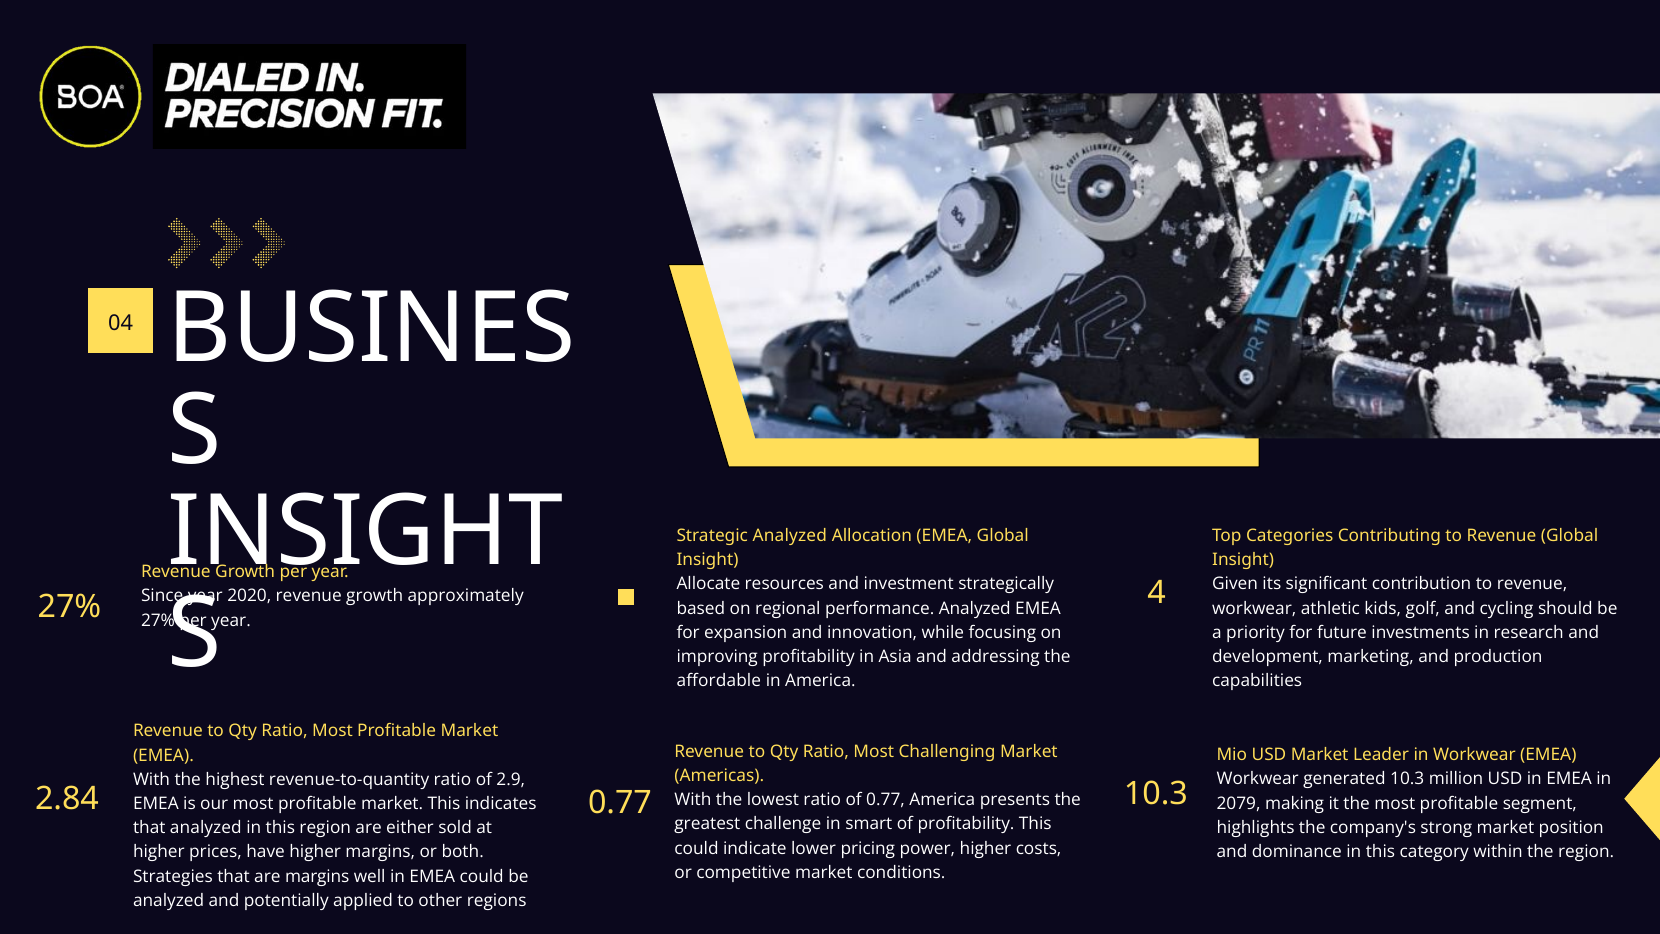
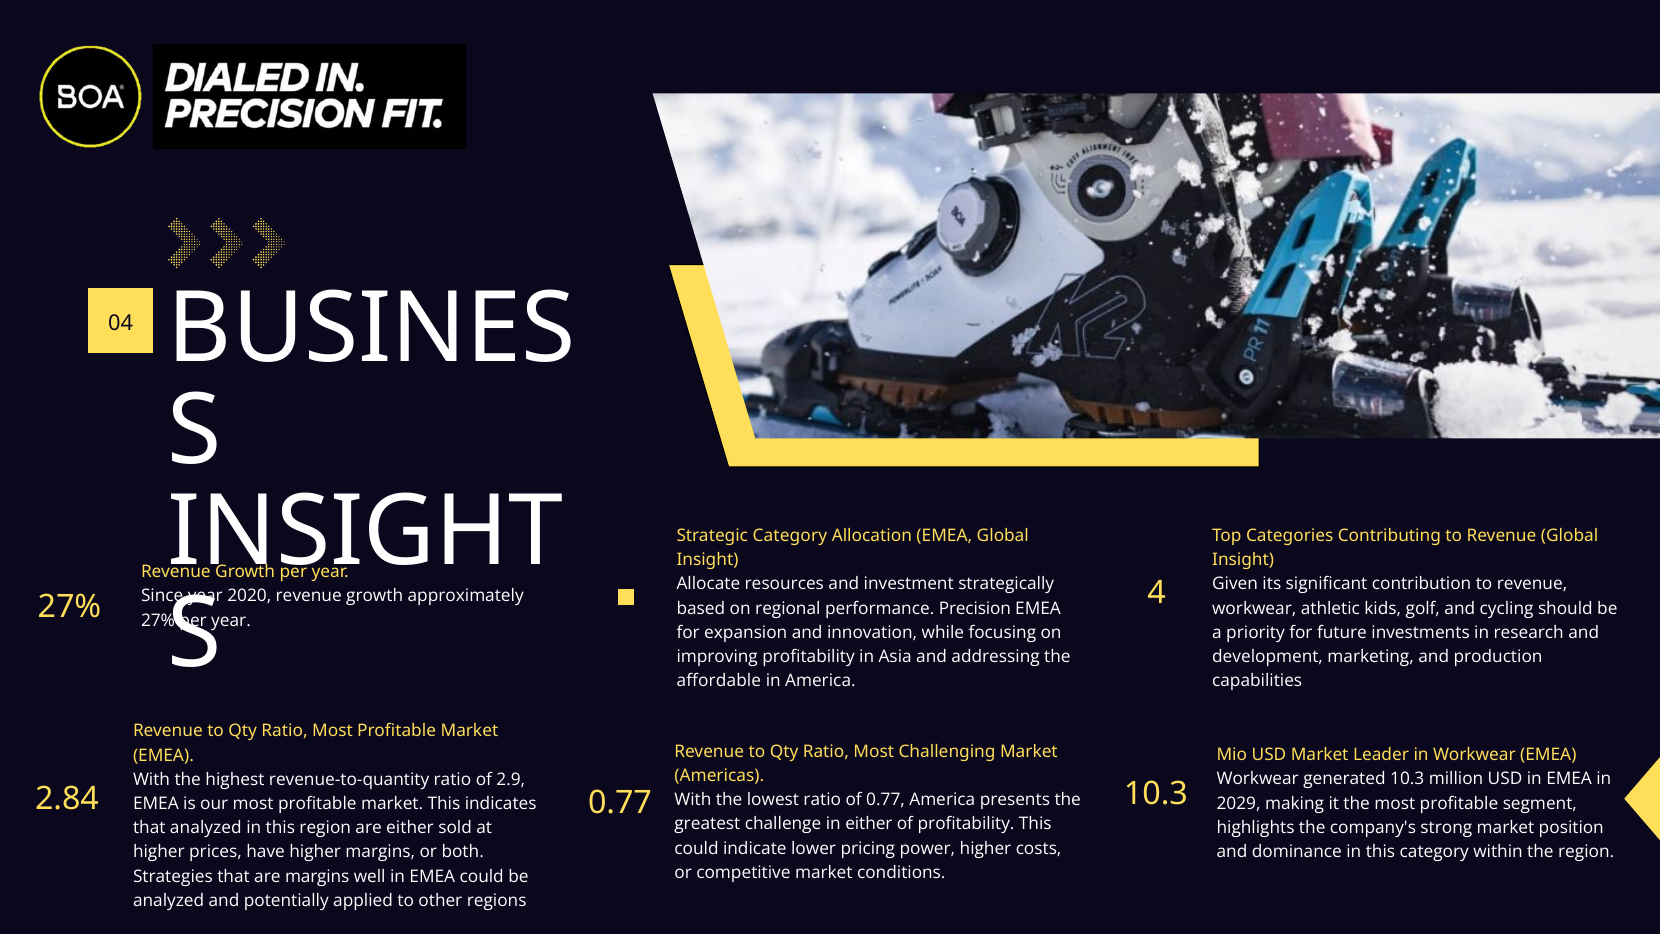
Strategic Analyzed: Analyzed -> Category
performance Analyzed: Analyzed -> Precision
2079: 2079 -> 2029
in smart: smart -> either
